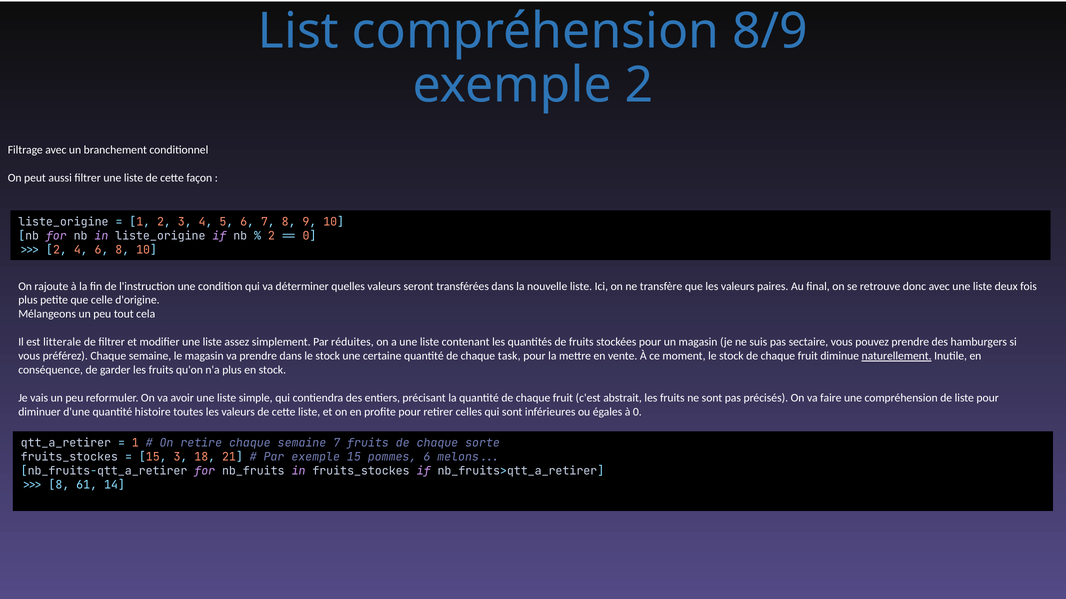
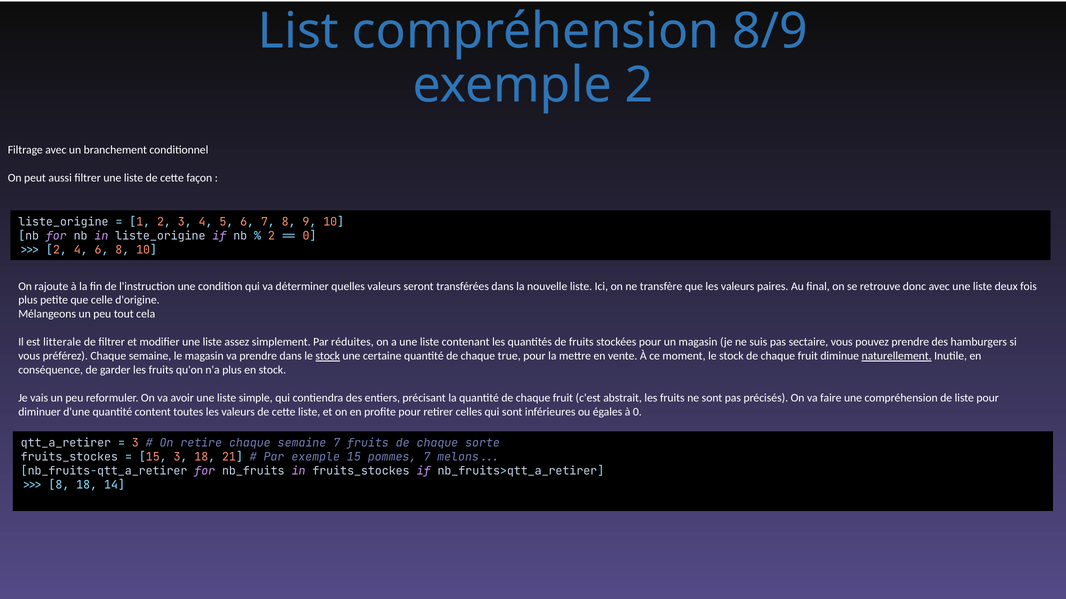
stock at (328, 356) underline: none -> present
task: task -> true
histoire: histoire -> content
1 at (135, 443): 1 -> 3
pommes 6: 6 -> 7
8 61: 61 -> 18
